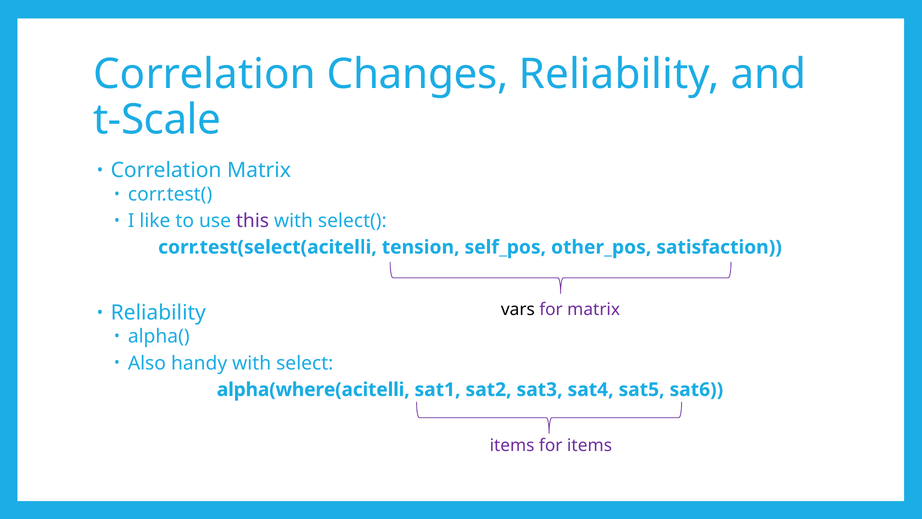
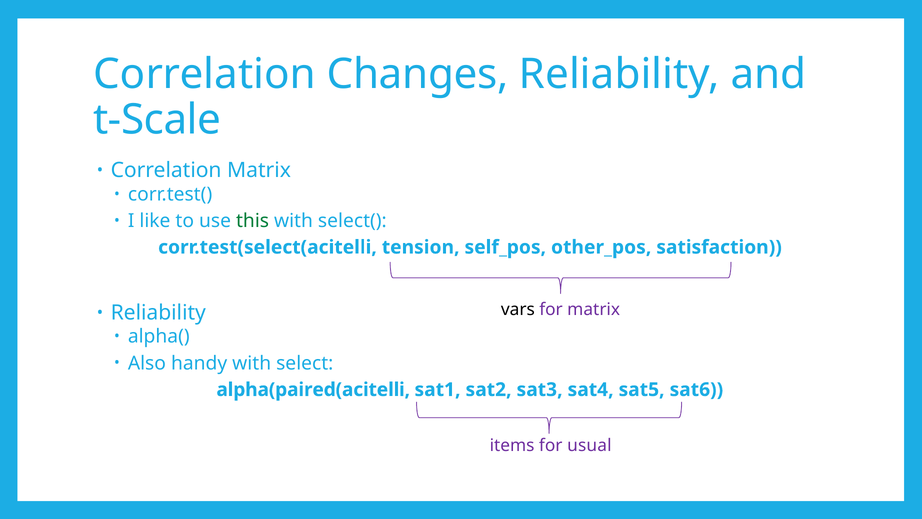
this colour: purple -> green
alpha(where(acitelli: alpha(where(acitelli -> alpha(paired(acitelli
for items: items -> usual
